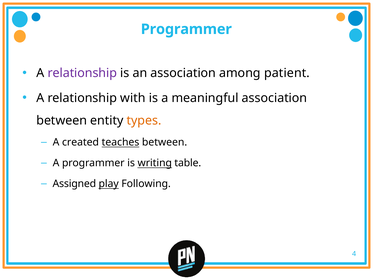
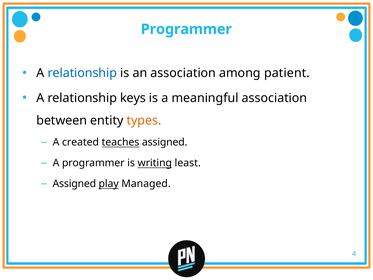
relationship at (82, 73) colour: purple -> blue
with: with -> keys
teaches between: between -> assigned
table: table -> least
Following: Following -> Managed
